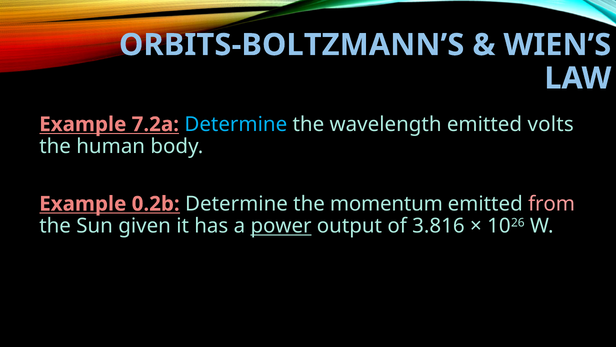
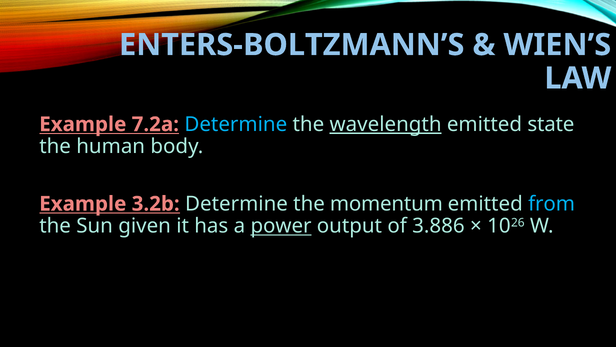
ORBITS-BOLTZMANN’S: ORBITS-BOLTZMANN’S -> ENTERS-BOLTZMANN’S
wavelength underline: none -> present
volts: volts -> state
0.2b: 0.2b -> 3.2b
from colour: pink -> light blue
3.816: 3.816 -> 3.886
